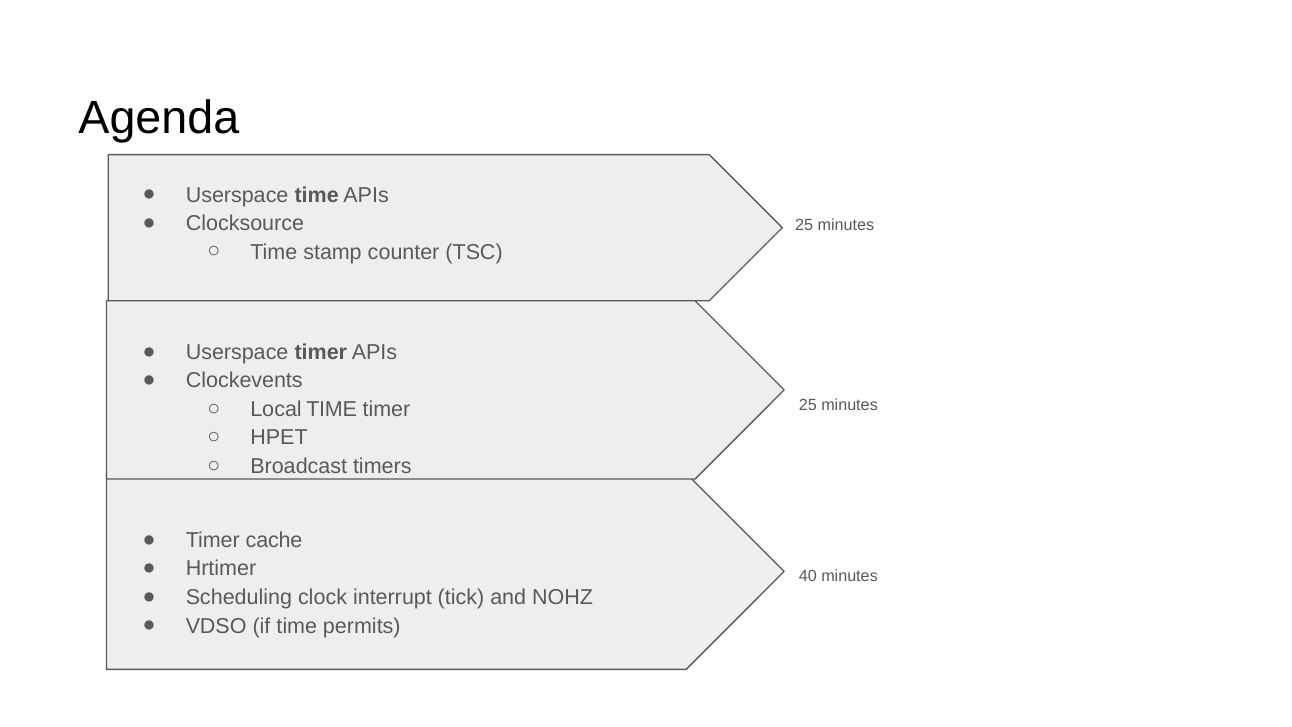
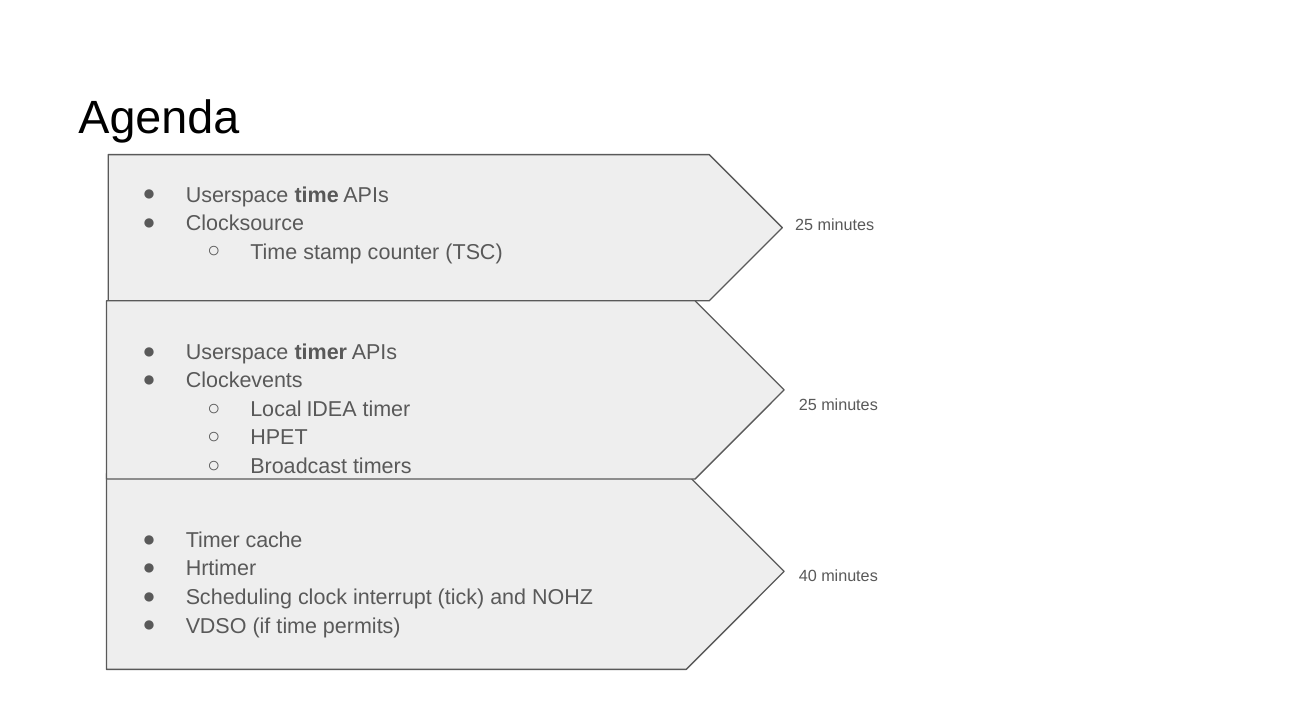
Local TIME: TIME -> IDEA
